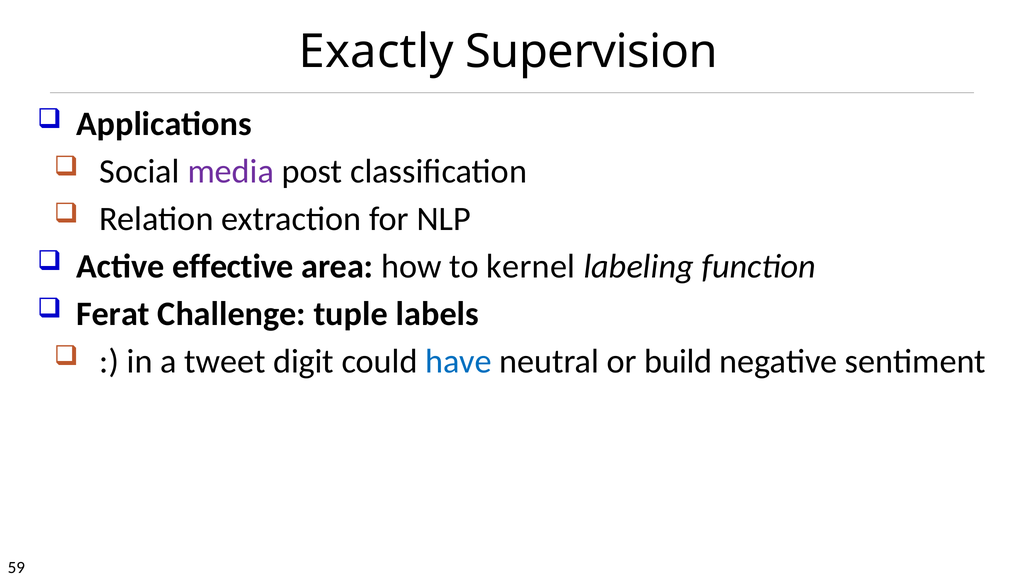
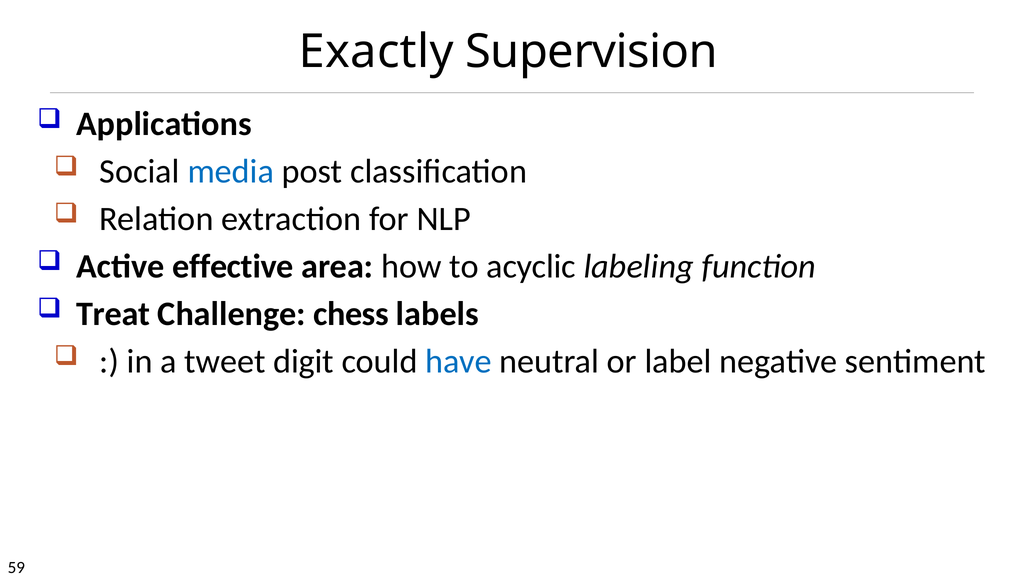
media colour: purple -> blue
kernel: kernel -> acyclic
Ferat: Ferat -> Treat
tuple: tuple -> chess
build: build -> label
